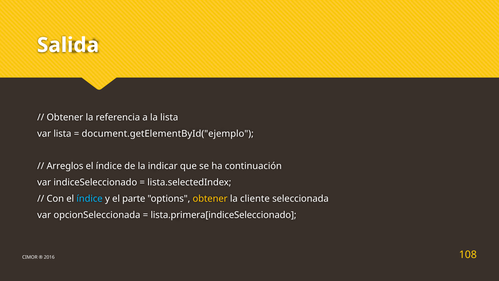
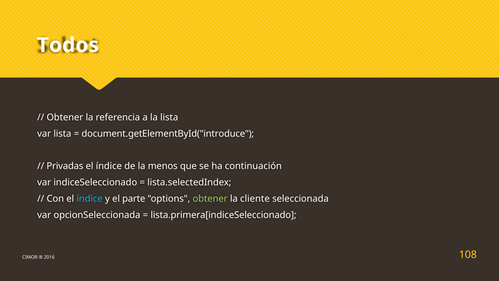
Salida: Salida -> Todos
document.getElementById("ejemplo: document.getElementById("ejemplo -> document.getElementById("introduce
Arreglos: Arreglos -> Privadas
indicar: indicar -> menos
obtener at (210, 198) colour: yellow -> light green
